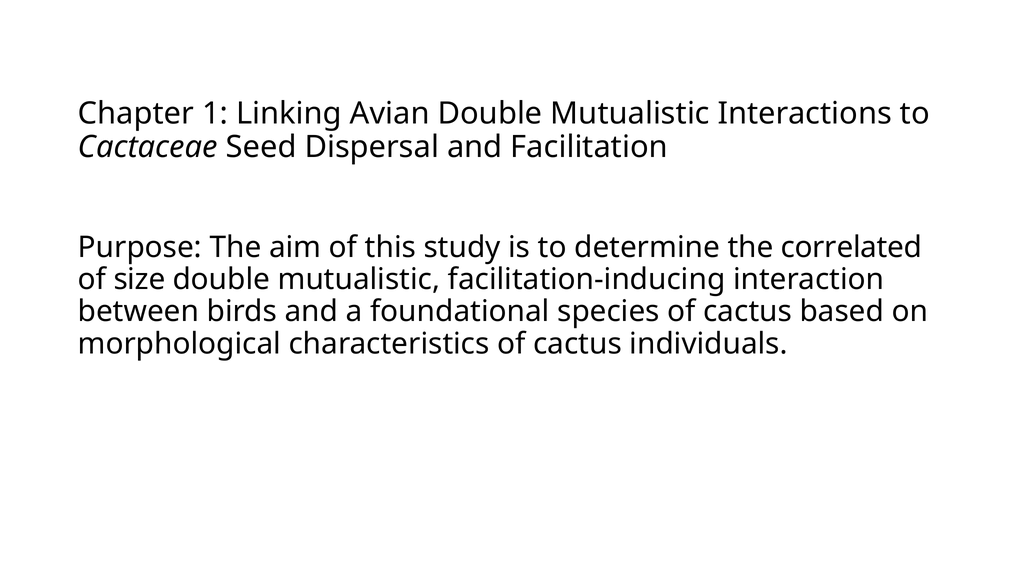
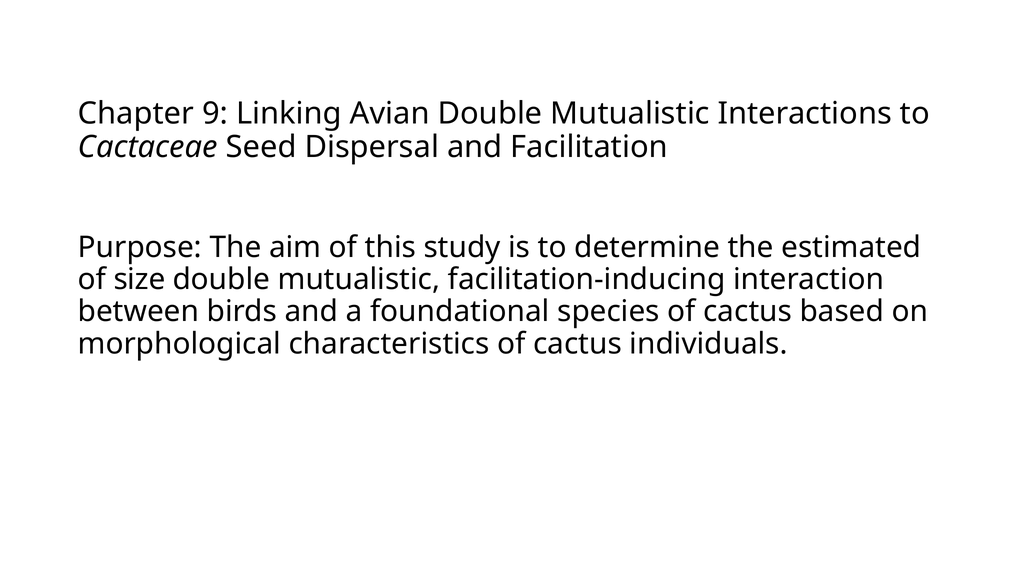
1: 1 -> 9
correlated: correlated -> estimated
